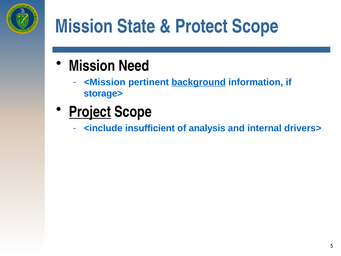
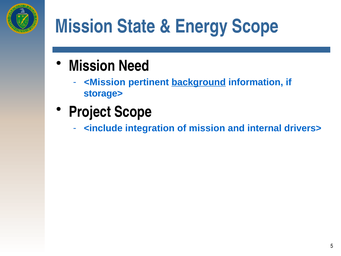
Protect: Protect -> Energy
Project underline: present -> none
insufficient: insufficient -> integration
of analysis: analysis -> mission
